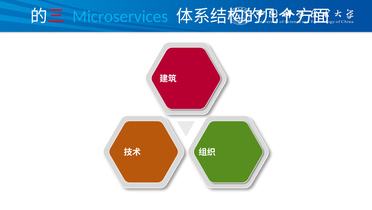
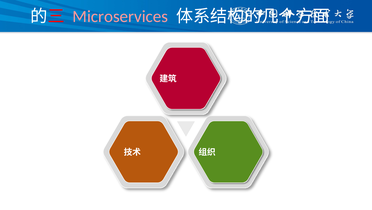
Microservices colour: light blue -> pink
